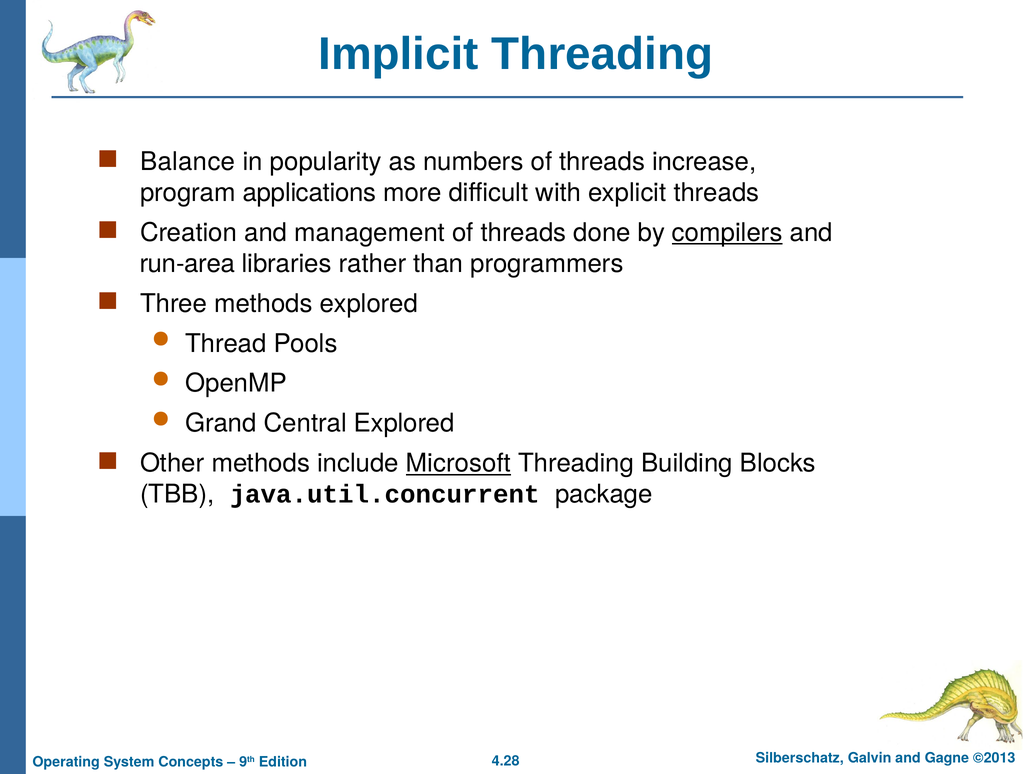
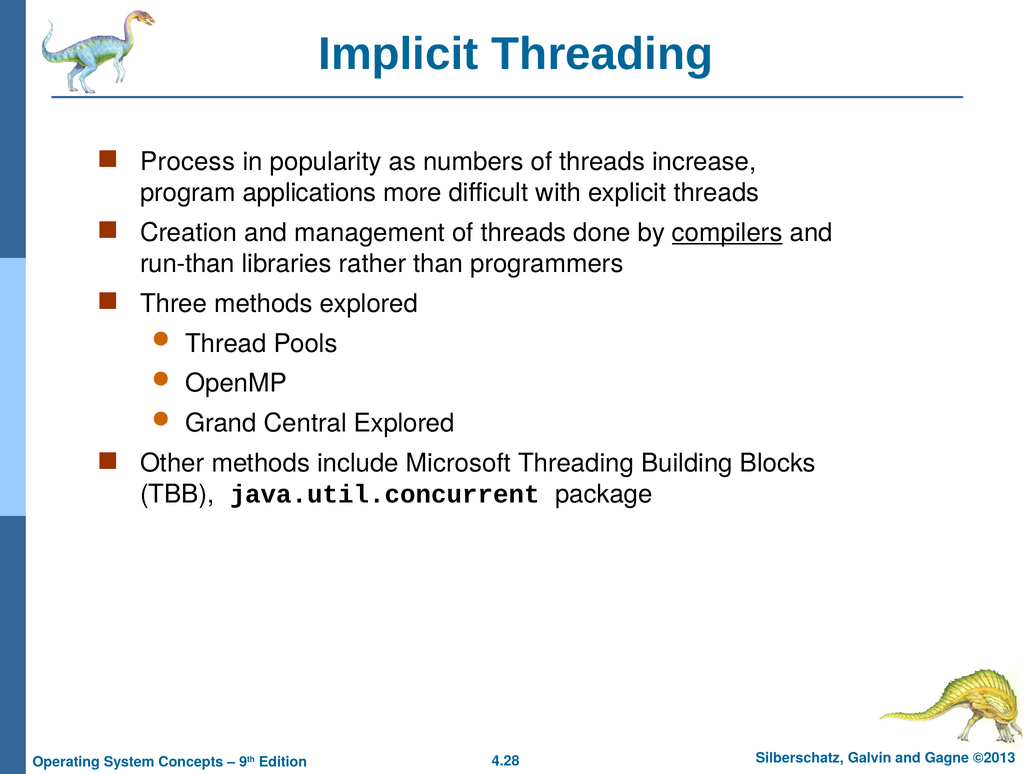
Balance: Balance -> Process
run-area: run-area -> run-than
Microsoft underline: present -> none
